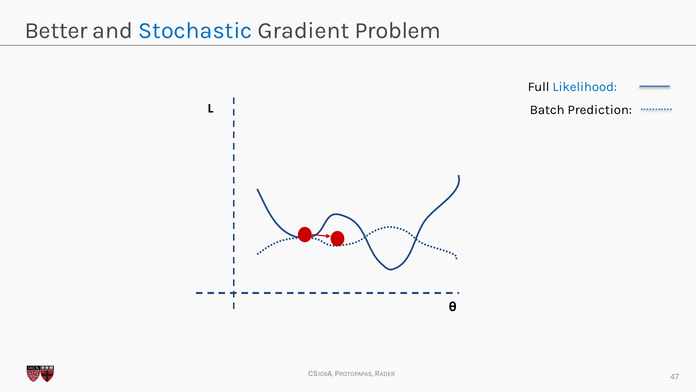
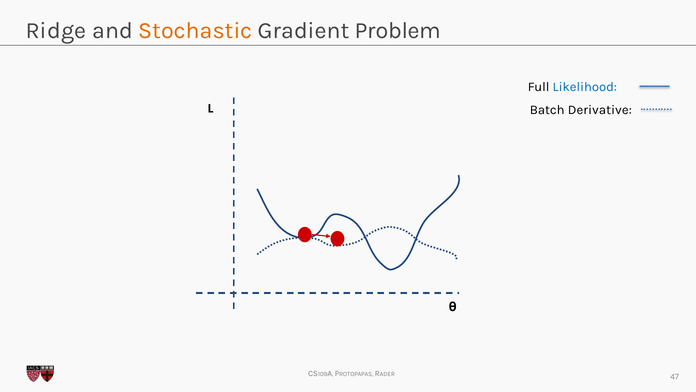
Better: Better -> Ridge
Stochastic colour: blue -> orange
Prediction: Prediction -> Derivative
